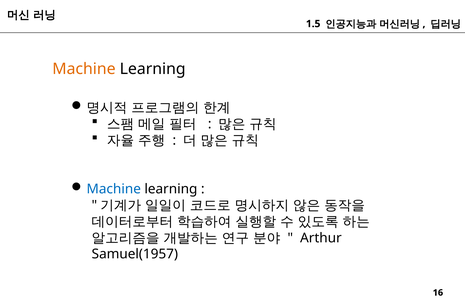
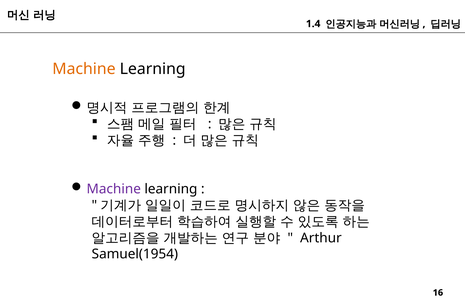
1.5: 1.5 -> 1.4
Machine at (114, 189) colour: blue -> purple
Samuel(1957: Samuel(1957 -> Samuel(1954
